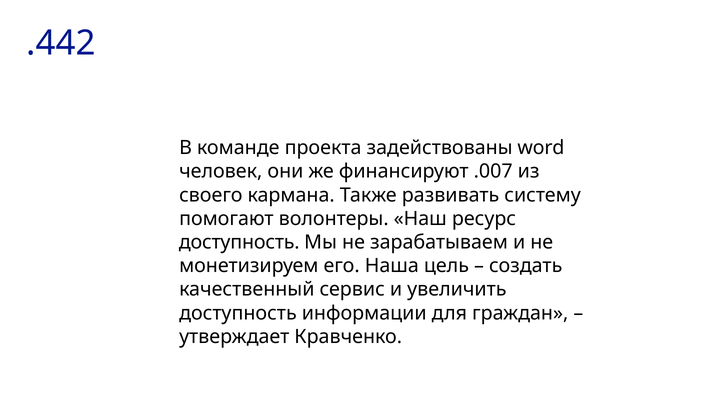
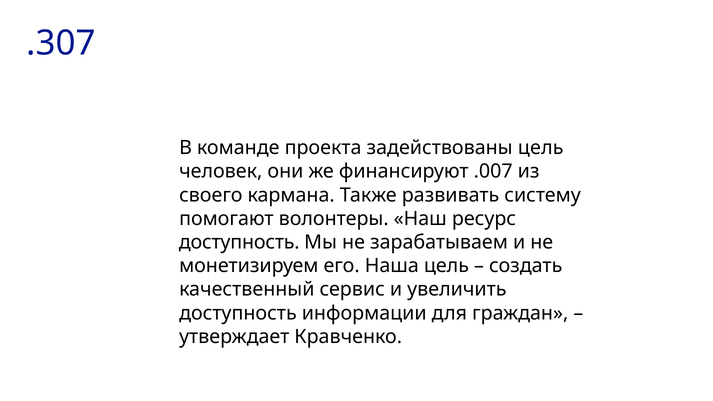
.442: .442 -> .307
задействованы word: word -> цель
